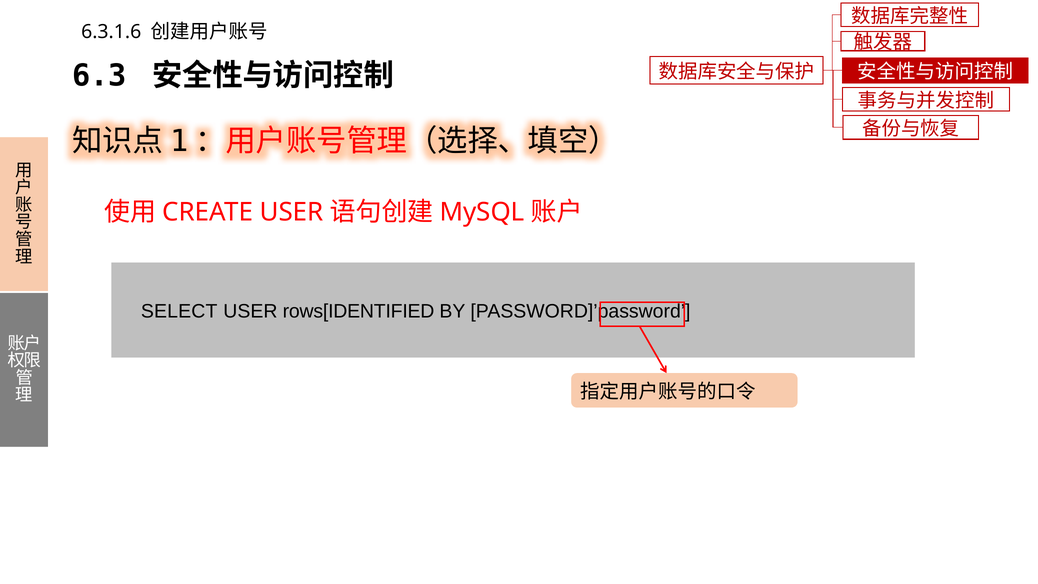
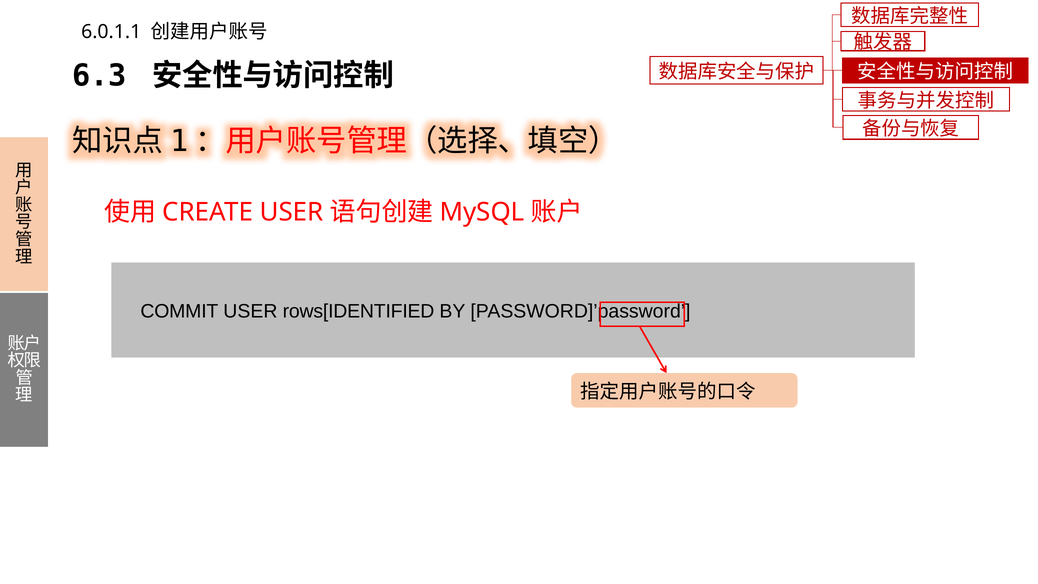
6.3.1.6: 6.3.1.6 -> 6.0.1.1
SELECT: SELECT -> COMMIT
